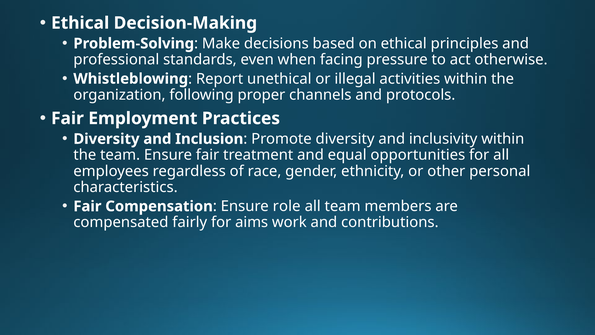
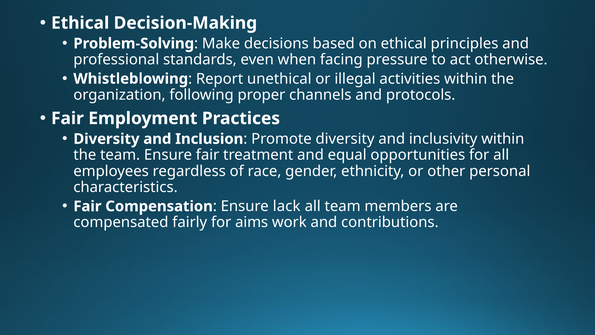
role: role -> lack
